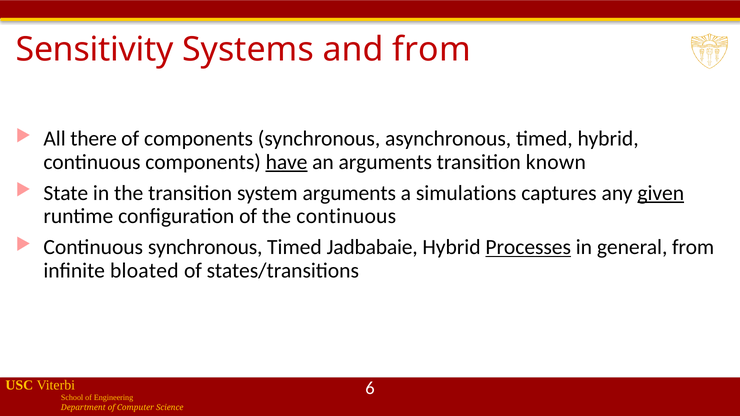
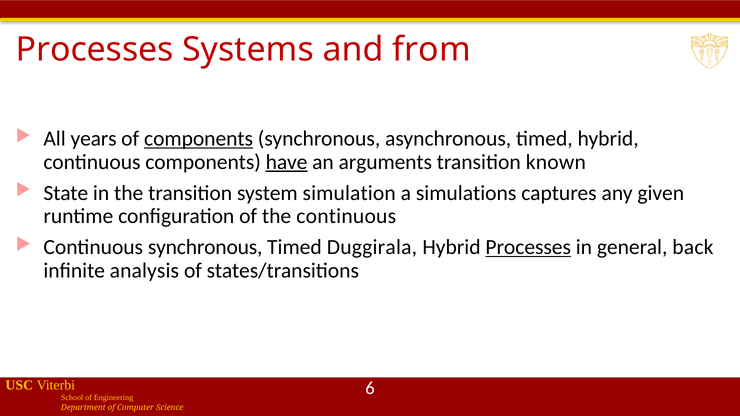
Sensitivity at (95, 50): Sensitivity -> Processes
there: there -> years
components at (199, 139) underline: none -> present
system arguments: arguments -> simulation
given underline: present -> none
Jadbabaie: Jadbabaie -> Duggirala
general from: from -> back
bloated: bloated -> analysis
